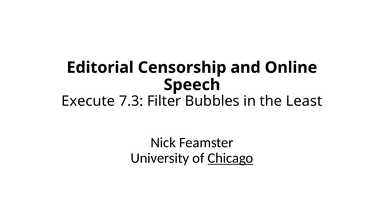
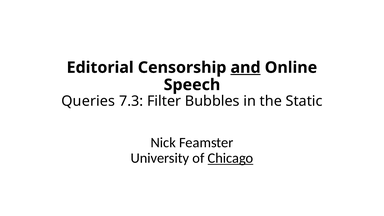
and underline: none -> present
Execute: Execute -> Queries
Least: Least -> Static
